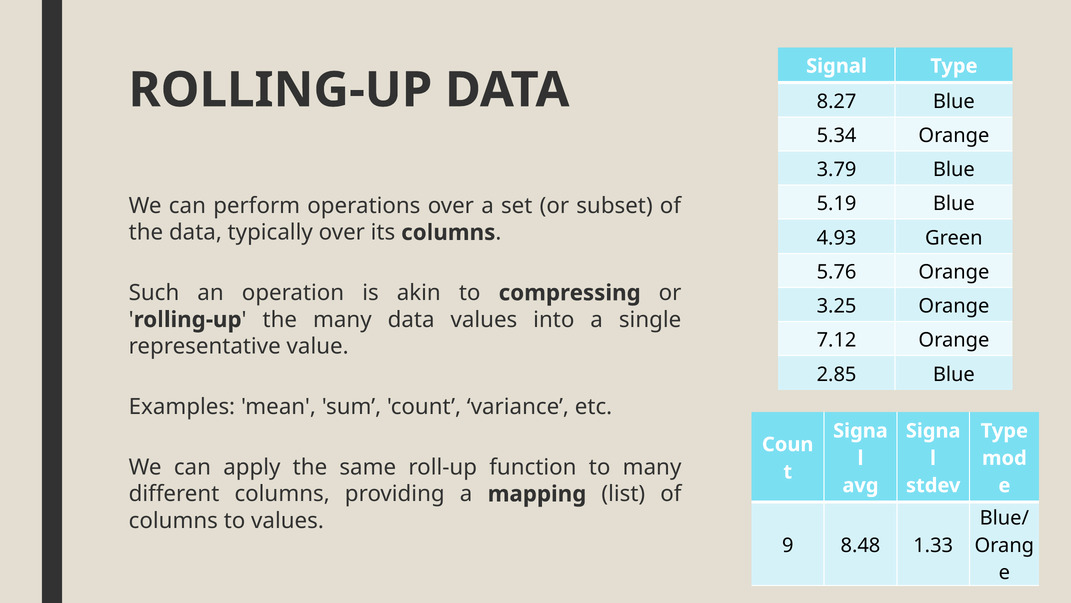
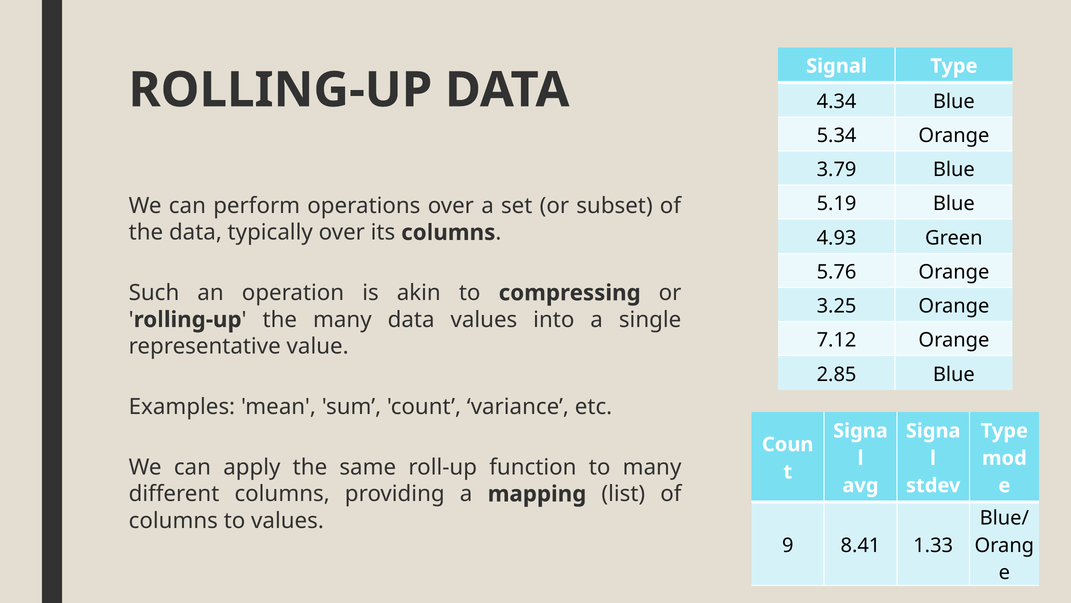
8.27: 8.27 -> 4.34
8.48: 8.48 -> 8.41
